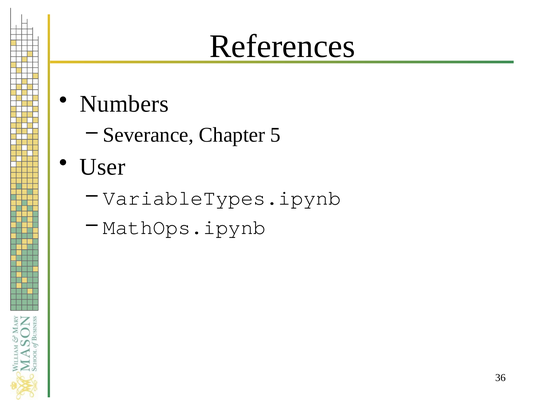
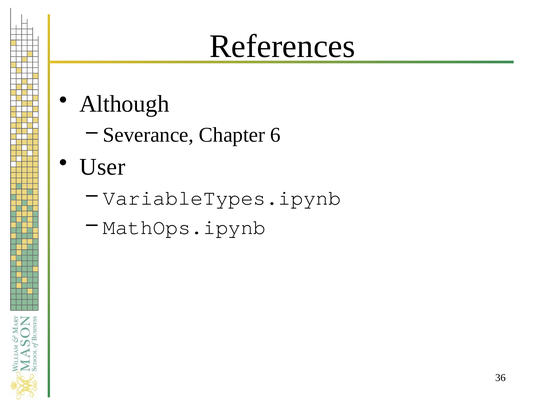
Numbers: Numbers -> Although
5: 5 -> 6
